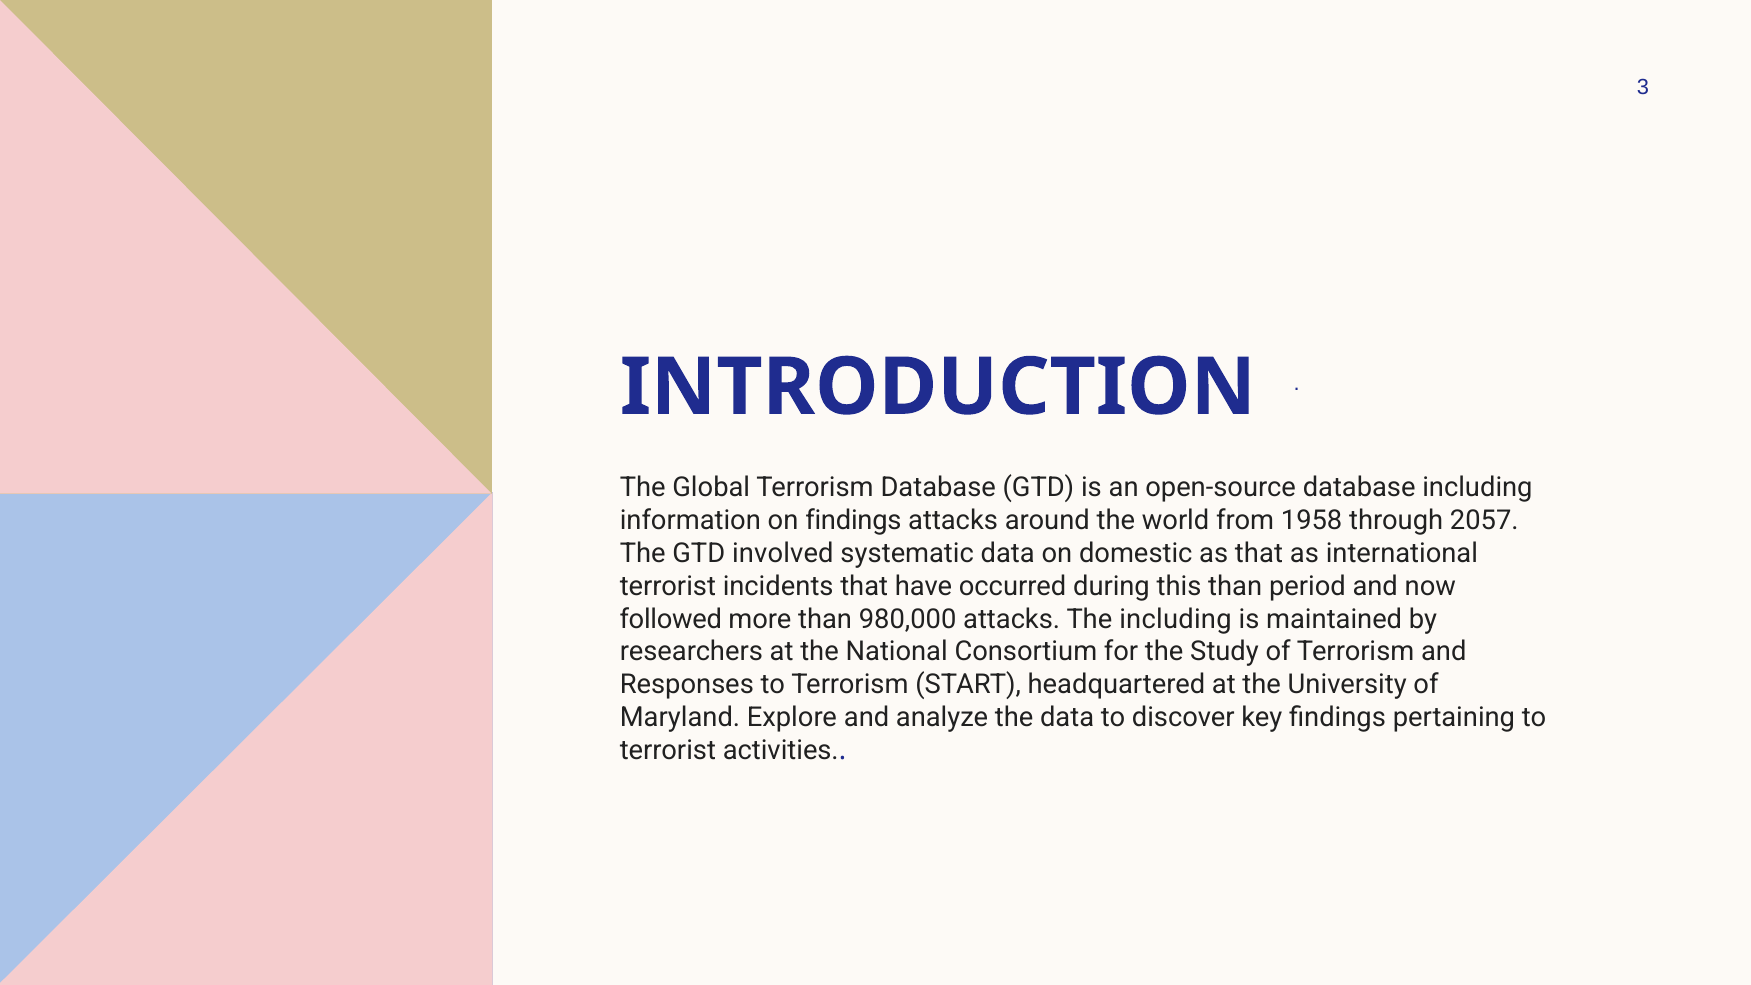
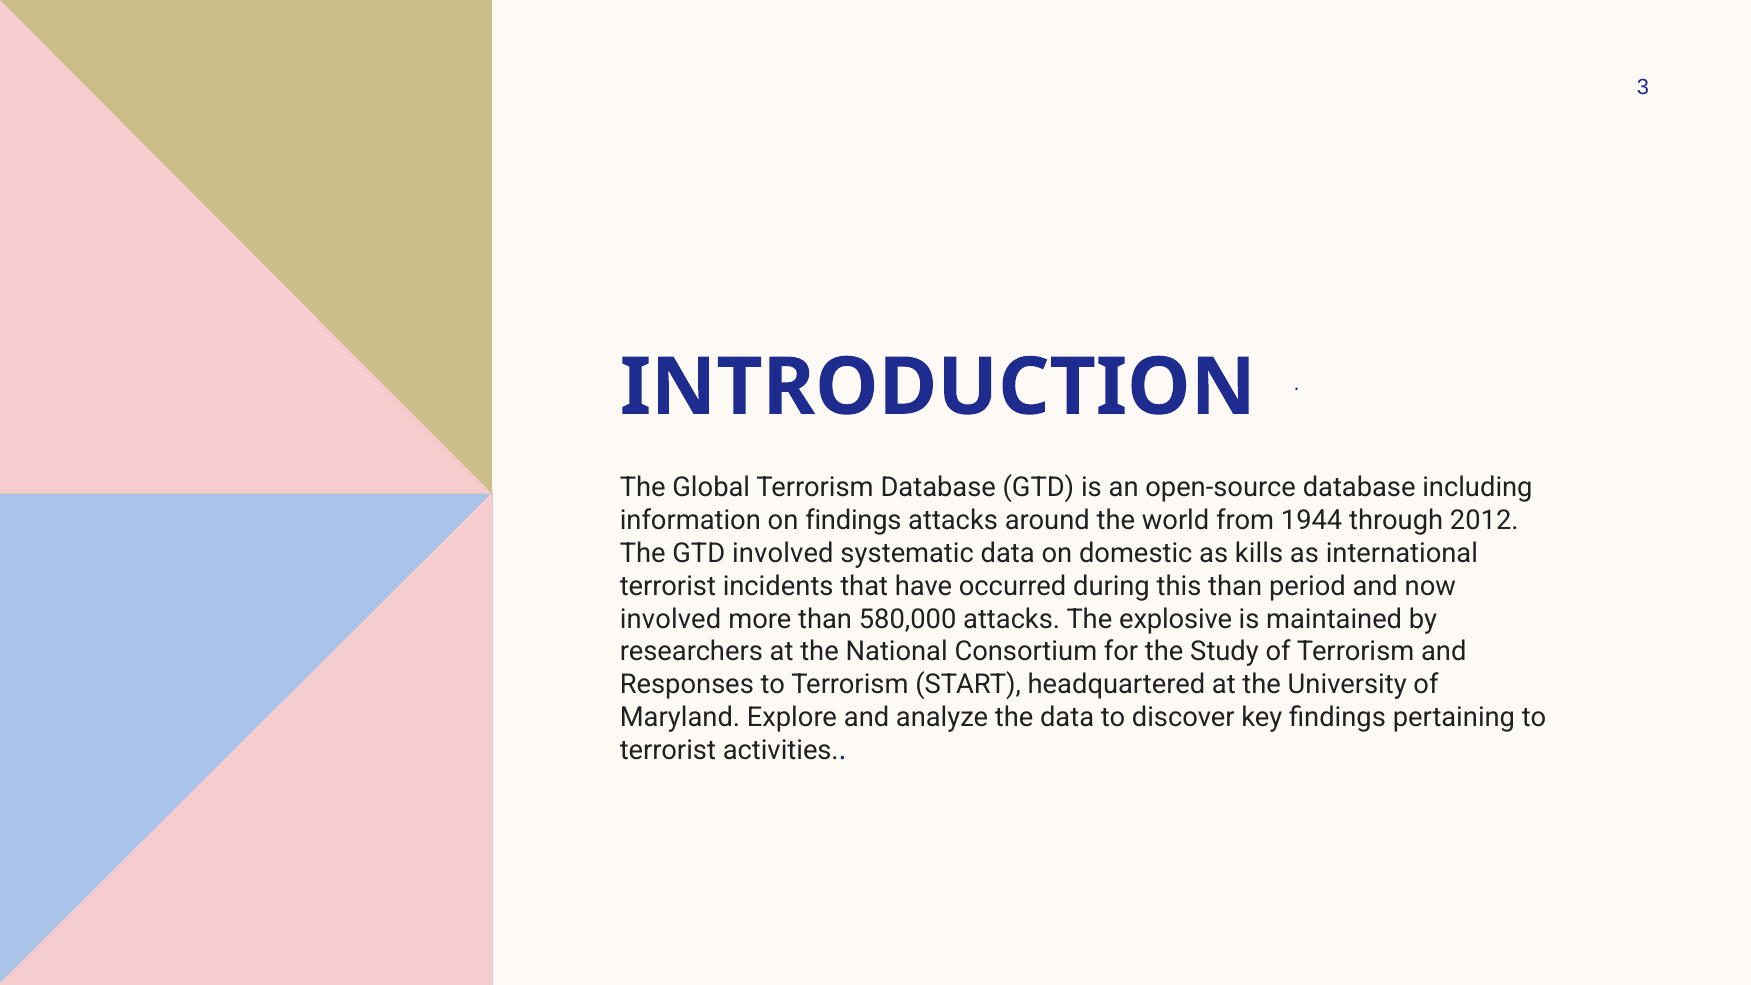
1958: 1958 -> 1944
2057: 2057 -> 2012
as that: that -> kills
followed at (671, 619): followed -> involved
980,000: 980,000 -> 580,000
The including: including -> explosive
